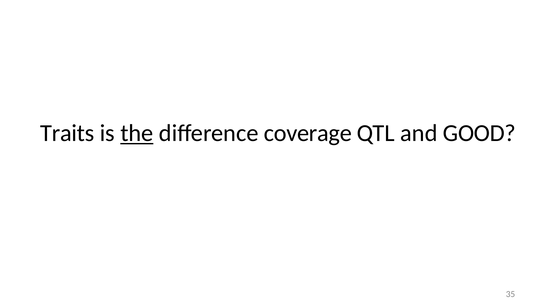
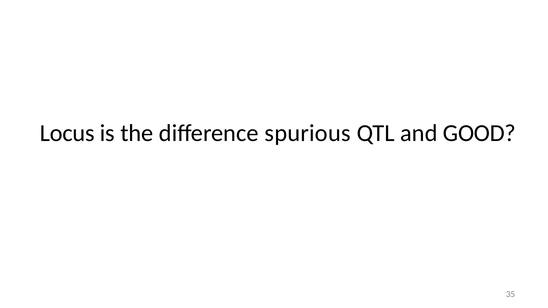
Traits: Traits -> Locus
the underline: present -> none
coverage: coverage -> spurious
